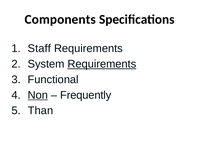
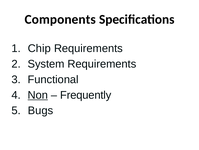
Staff: Staff -> Chip
Requirements at (102, 64) underline: present -> none
Than: Than -> Bugs
